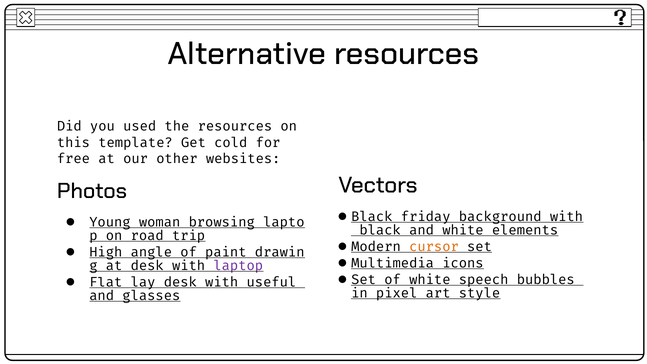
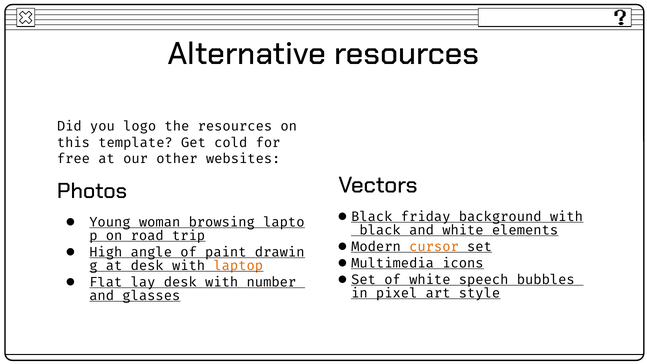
used: used -> logo
laptop colour: purple -> orange
useful: useful -> number
